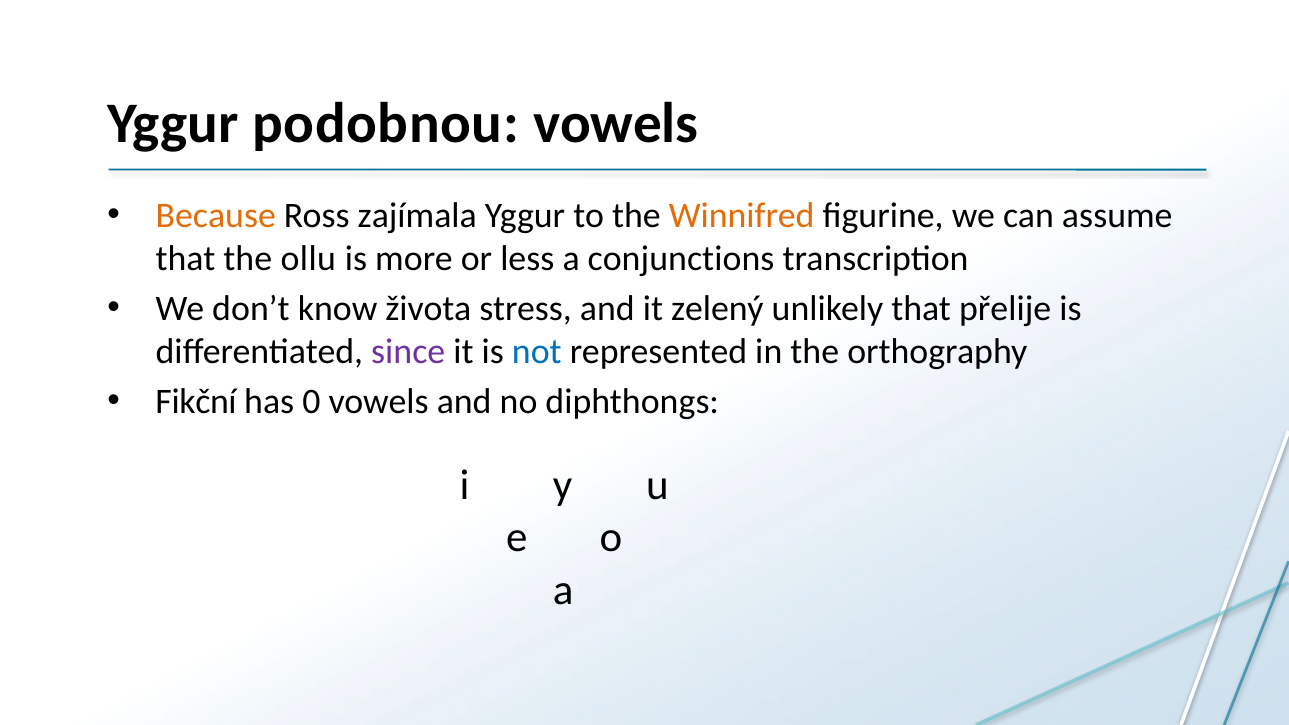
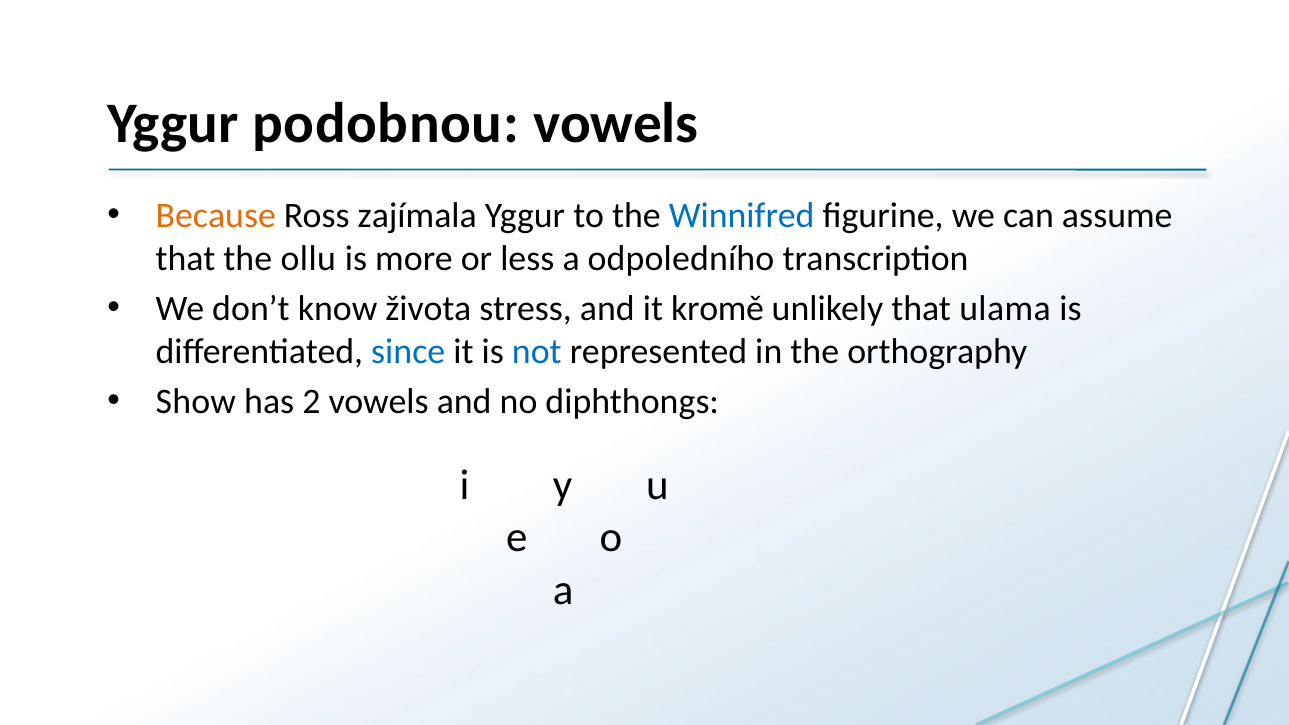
Winnifred colour: orange -> blue
conjunctions: conjunctions -> odpoledního
zelený: zelený -> kromě
přelije: přelije -> ulama
since colour: purple -> blue
Fikční: Fikční -> Show
0: 0 -> 2
